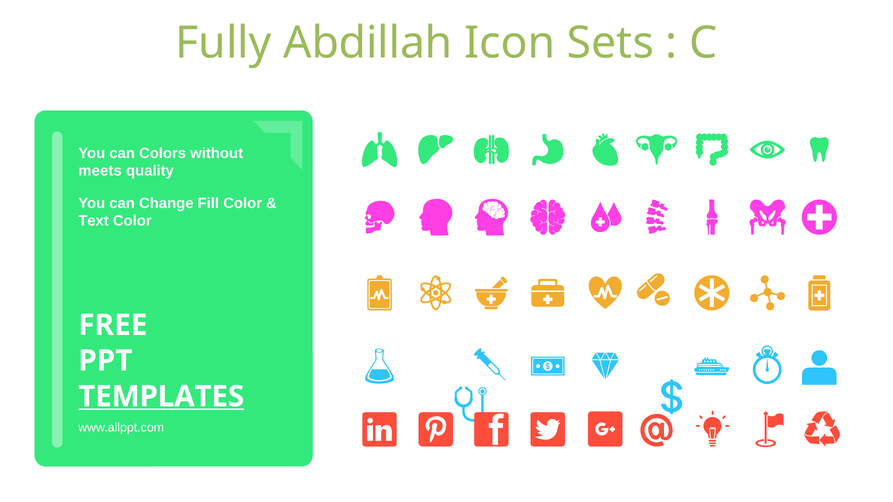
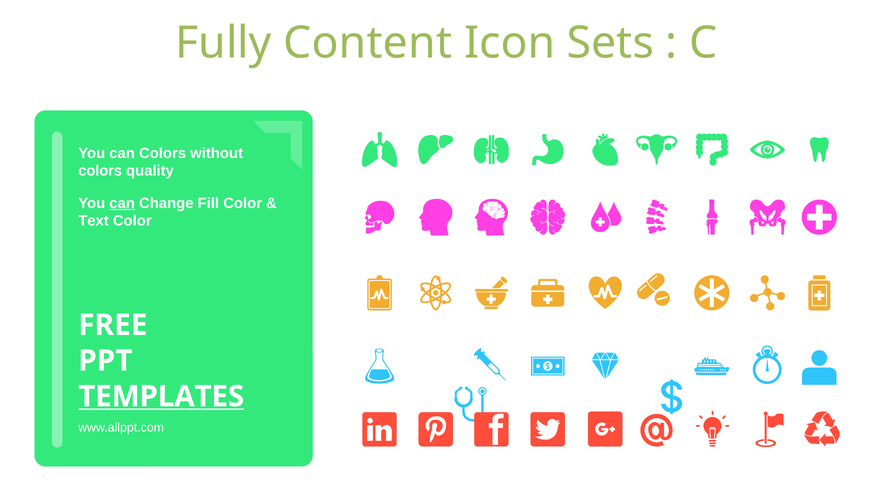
Abdillah: Abdillah -> Content
meets at (100, 171): meets -> colors
can at (122, 203) underline: none -> present
